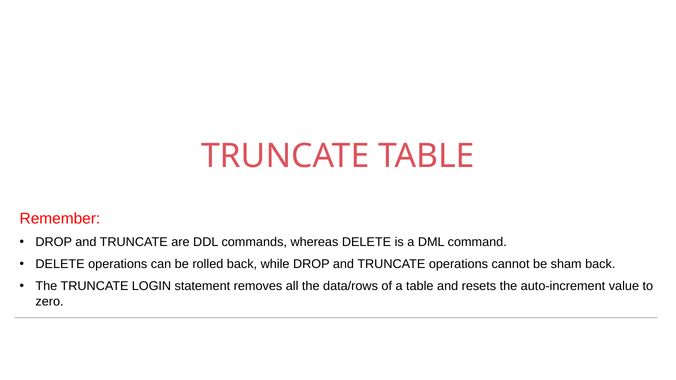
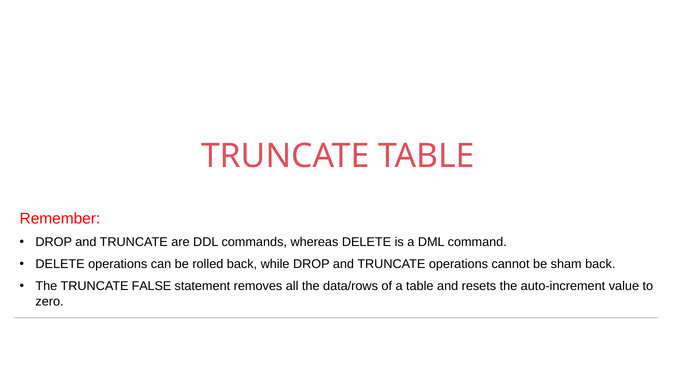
LOGIN: LOGIN -> FALSE
